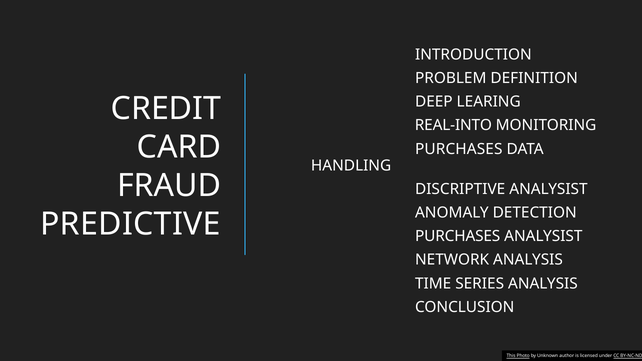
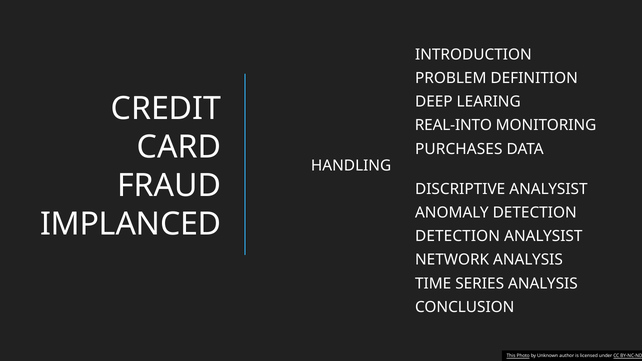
PREDICTIVE: PREDICTIVE -> IMPLANCED
PURCHASES at (458, 236): PURCHASES -> DETECTION
